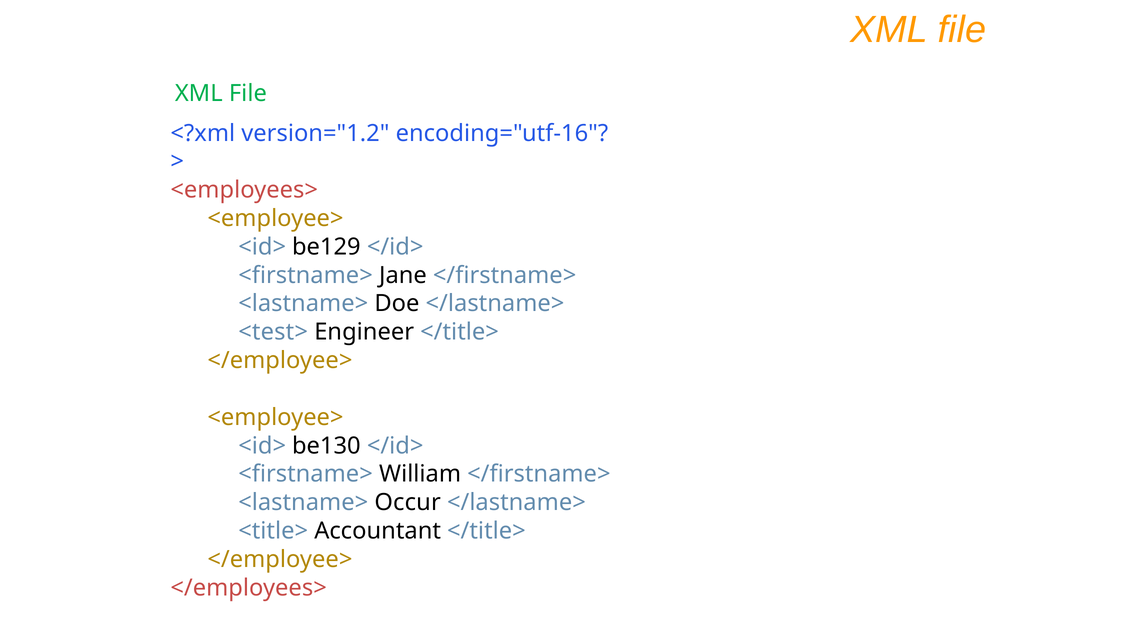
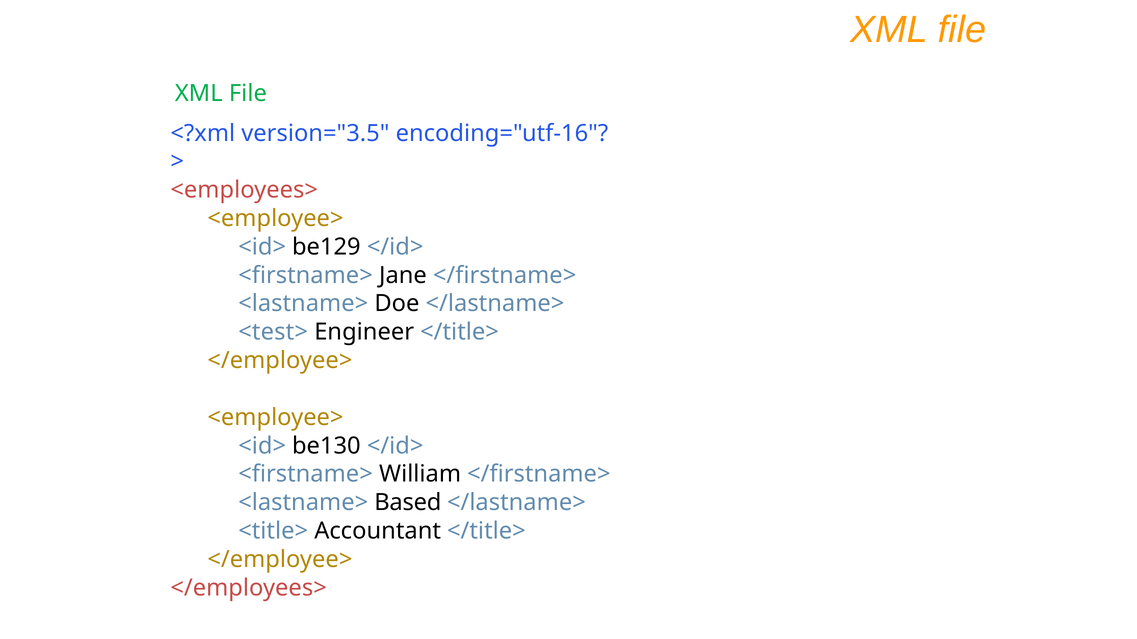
version="1.2: version="1.2 -> version="3.5
Occur: Occur -> Based
